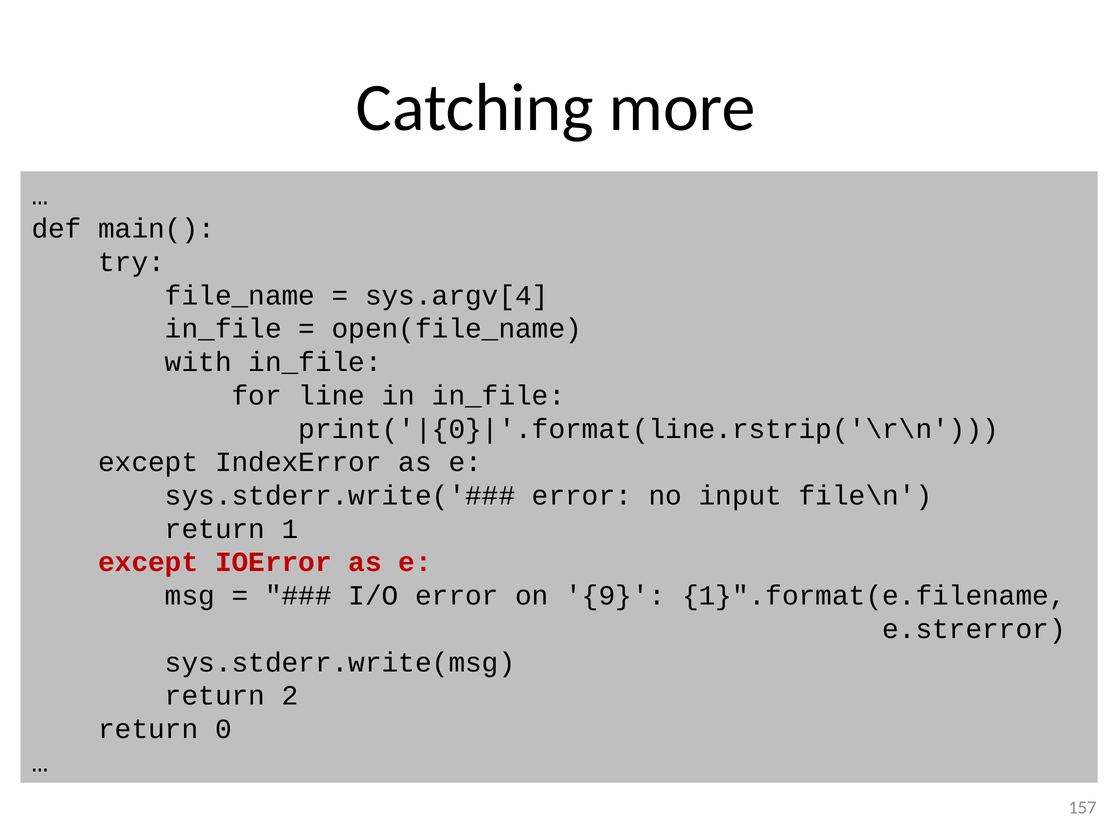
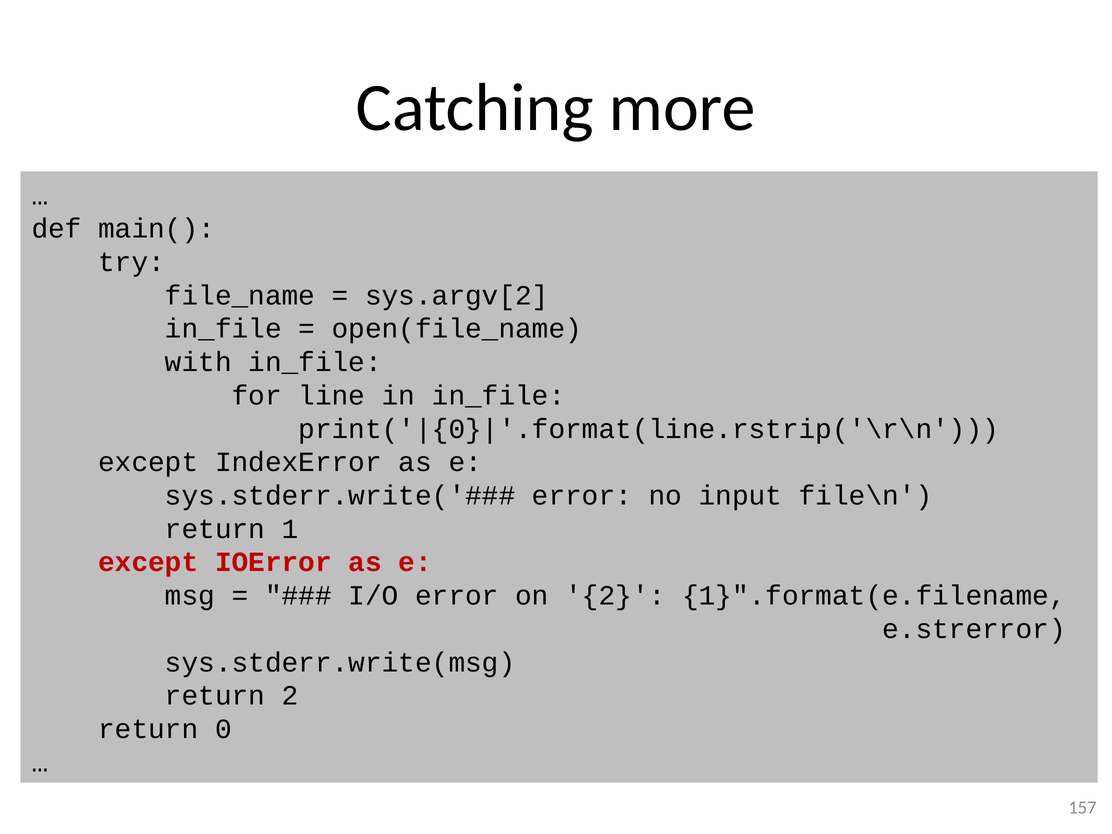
sys.argv[4: sys.argv[4 -> sys.argv[2
on 9: 9 -> 2
